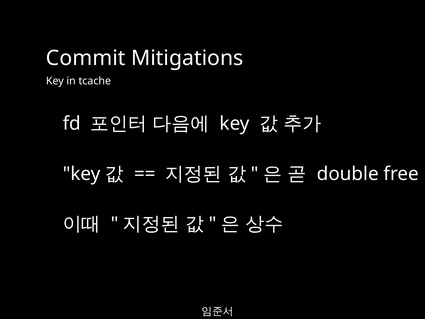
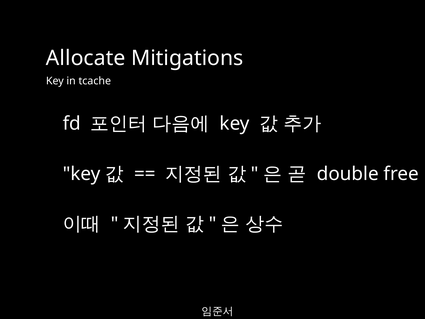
Commit: Commit -> Allocate
